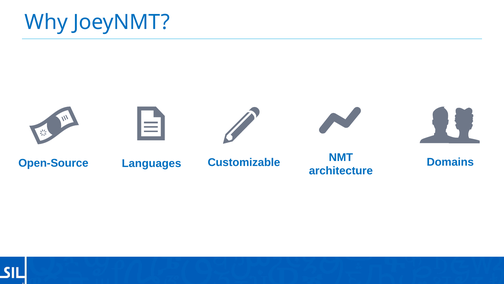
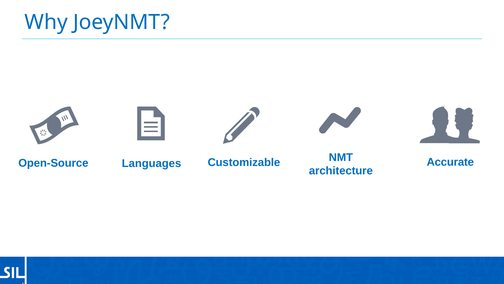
Domains: Domains -> Accurate
